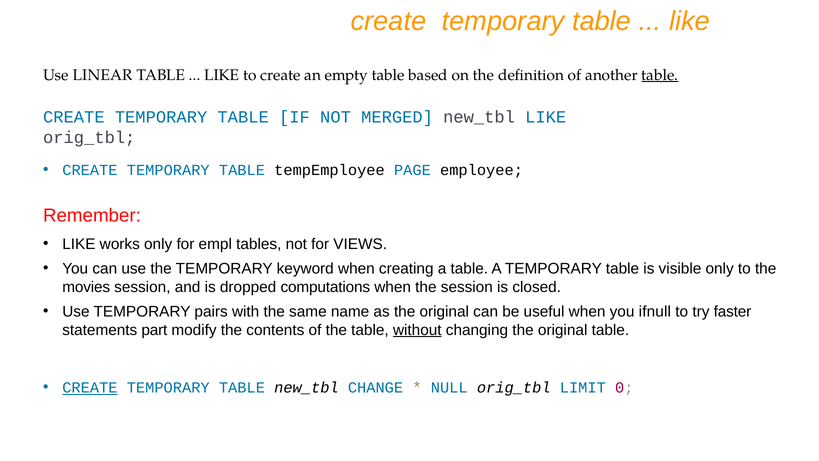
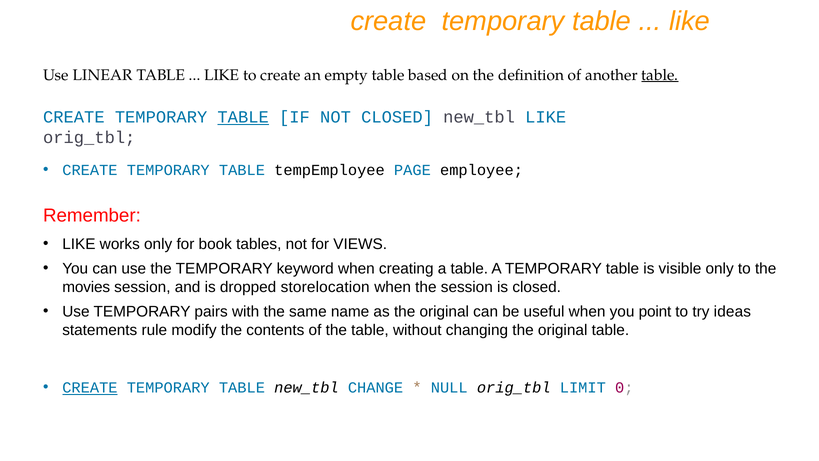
TABLE at (243, 117) underline: none -> present
NOT MERGED: MERGED -> CLOSED
empl: empl -> book
computations: computations -> storelocation
ifnull: ifnull -> point
faster: faster -> ideas
part: part -> rule
without underline: present -> none
